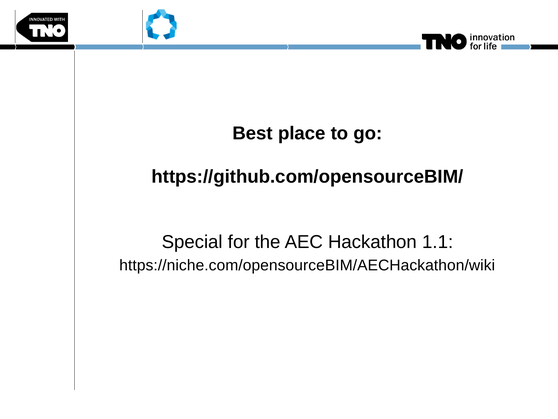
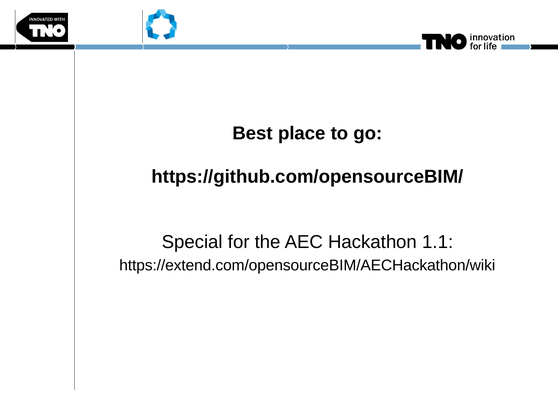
https://niche.com/opensourceBIM/AECHackathon/wiki: https://niche.com/opensourceBIM/AECHackathon/wiki -> https://extend.com/opensourceBIM/AECHackathon/wiki
